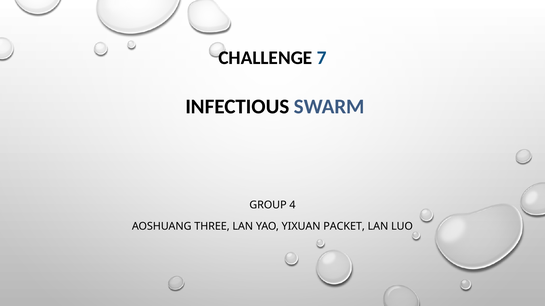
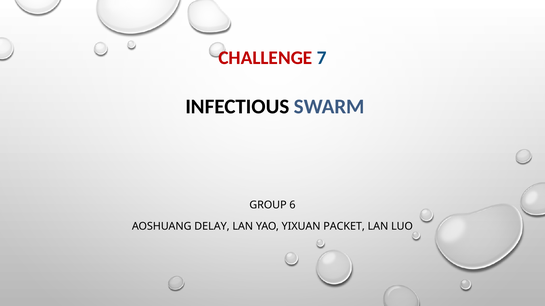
CHALLENGE colour: black -> red
4: 4 -> 6
THREE: THREE -> DELAY
